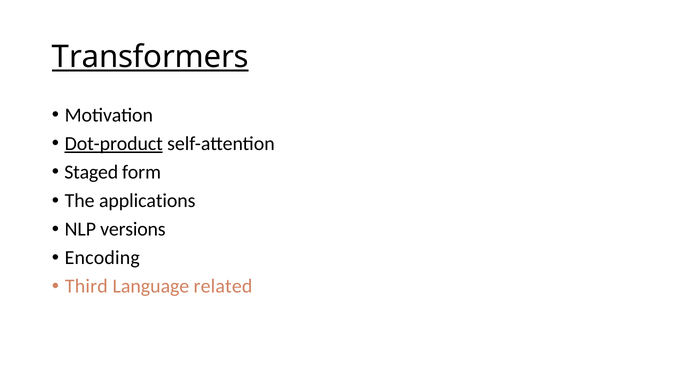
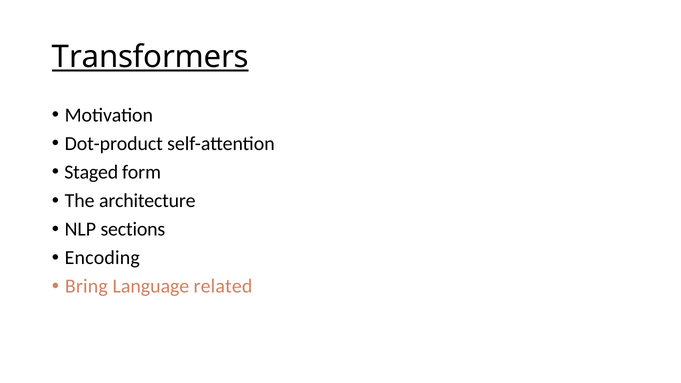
Dot-product underline: present -> none
applications: applications -> architecture
versions: versions -> sections
Third: Third -> Bring
